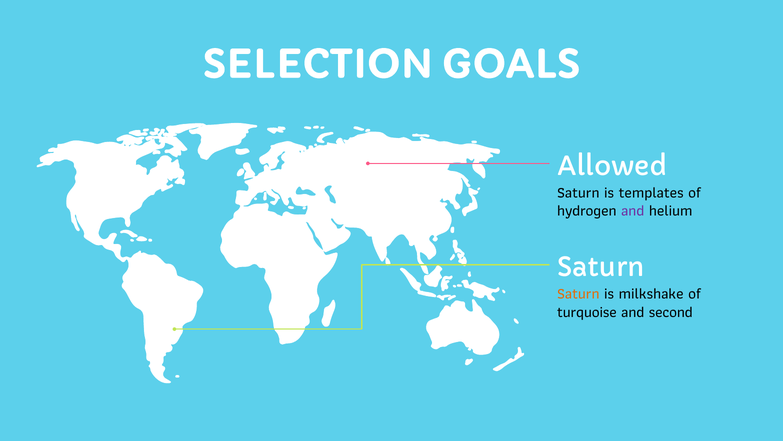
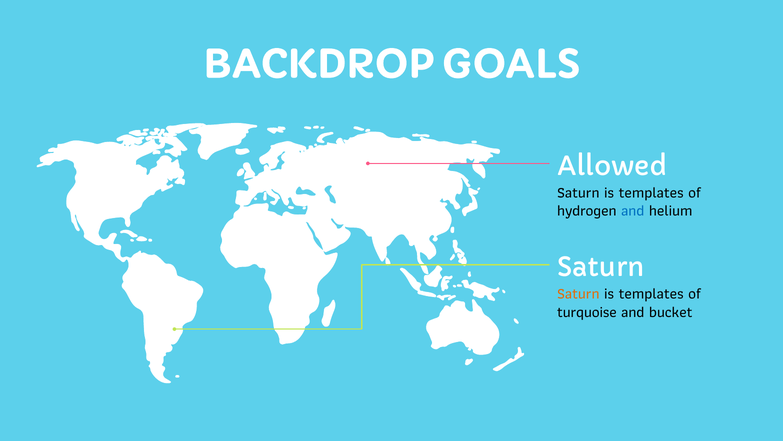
SELECTION: SELECTION -> BACKDROP
and at (633, 211) colour: purple -> blue
milkshake at (651, 294): milkshake -> templates
second: second -> bucket
